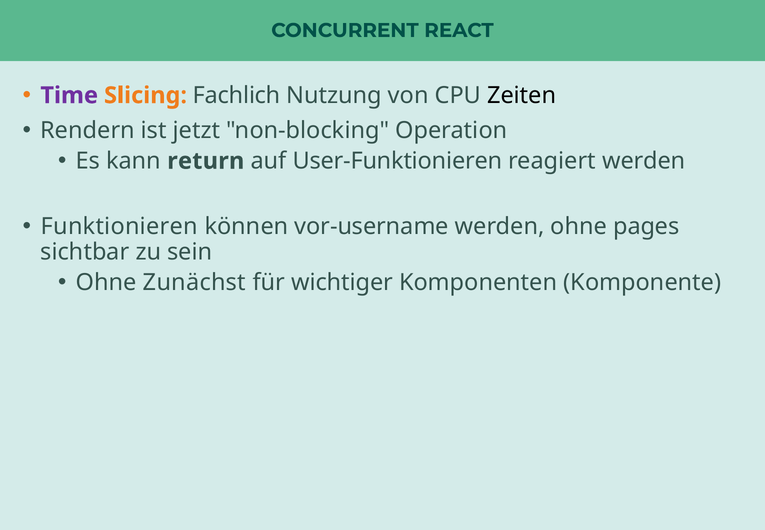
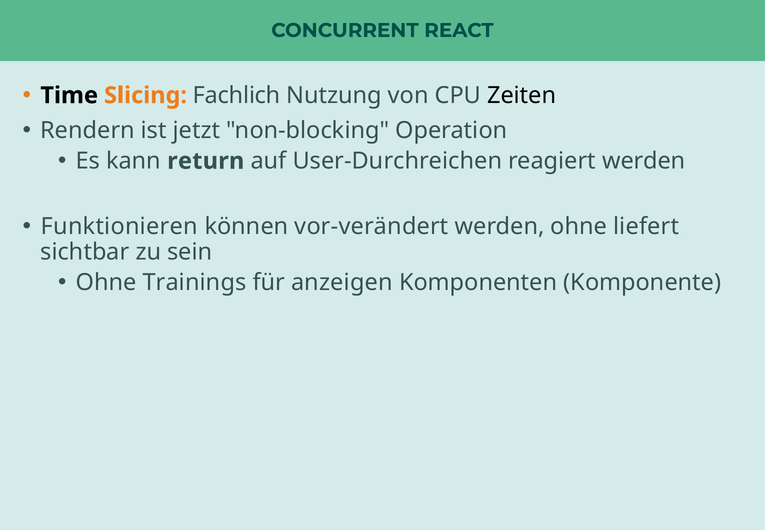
Time colour: purple -> black
User-Funktionieren: User-Funktionieren -> User-Durchreichen
vor-username: vor-username -> vor-verändert
pages: pages -> liefert
Zunächst: Zunächst -> Trainings
wichtiger: wichtiger -> anzeigen
